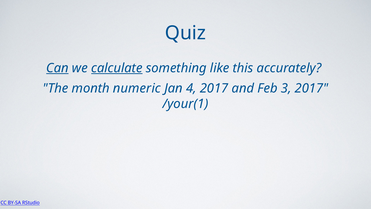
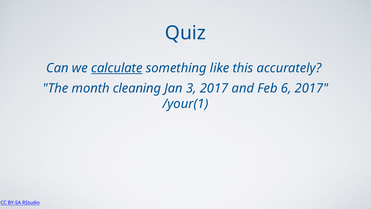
Can underline: present -> none
numeric: numeric -> cleaning
4: 4 -> 3
3: 3 -> 6
